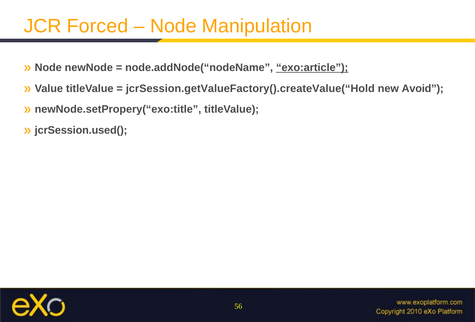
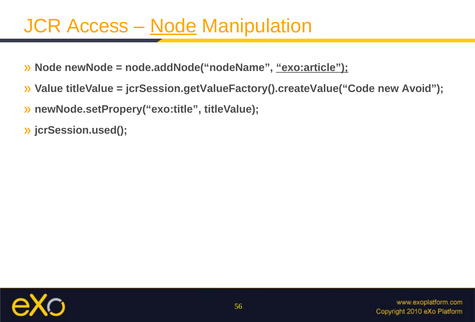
Forced: Forced -> Access
Node at (173, 26) underline: none -> present
jcrSession.getValueFactory().createValue(“Hold: jcrSession.getValueFactory().createValue(“Hold -> jcrSession.getValueFactory().createValue(“Code
